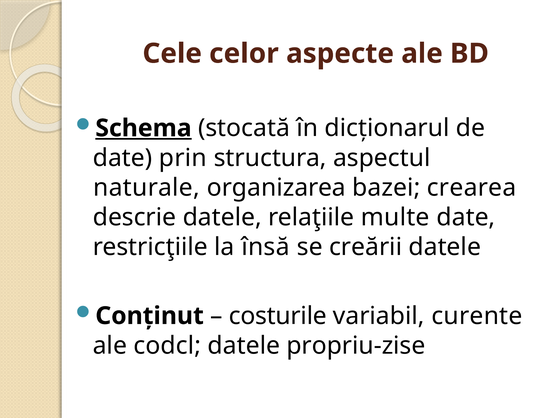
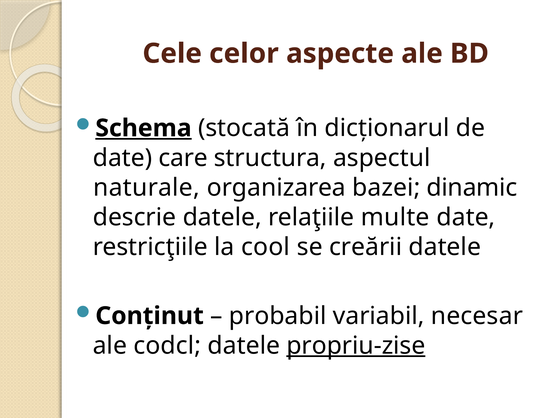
prin: prin -> care
crearea: crearea -> dinamic
însă: însă -> cool
costurile: costurile -> probabil
curente: curente -> necesar
propriu-zise underline: none -> present
